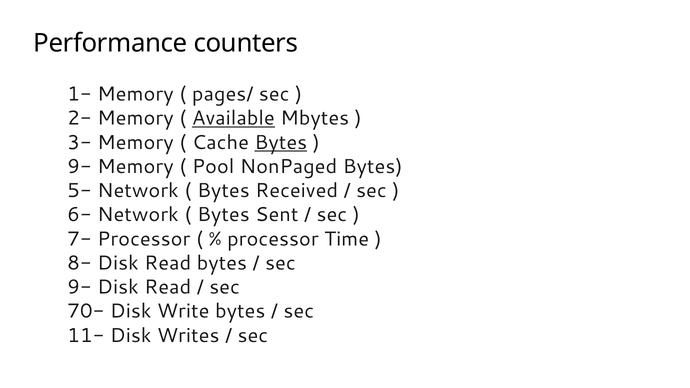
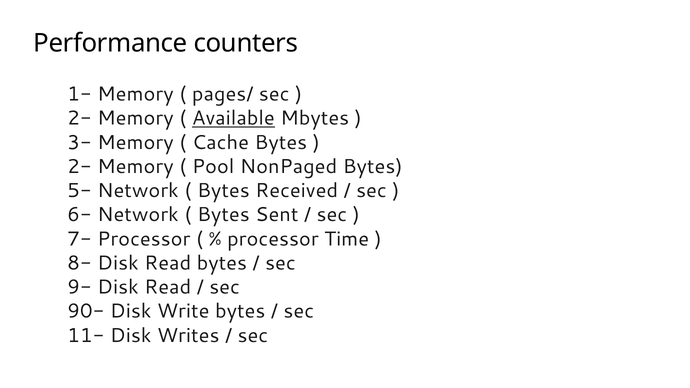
Bytes at (281, 142) underline: present -> none
9- at (79, 167): 9- -> 2-
70-: 70- -> 90-
